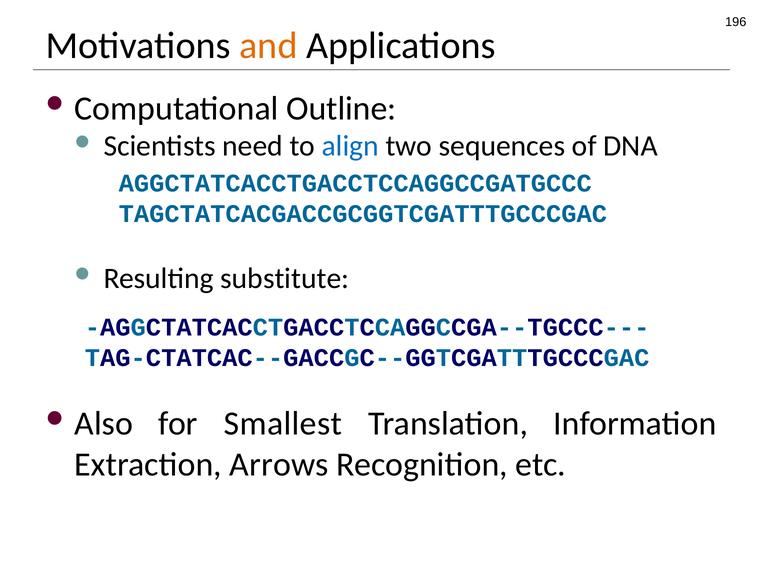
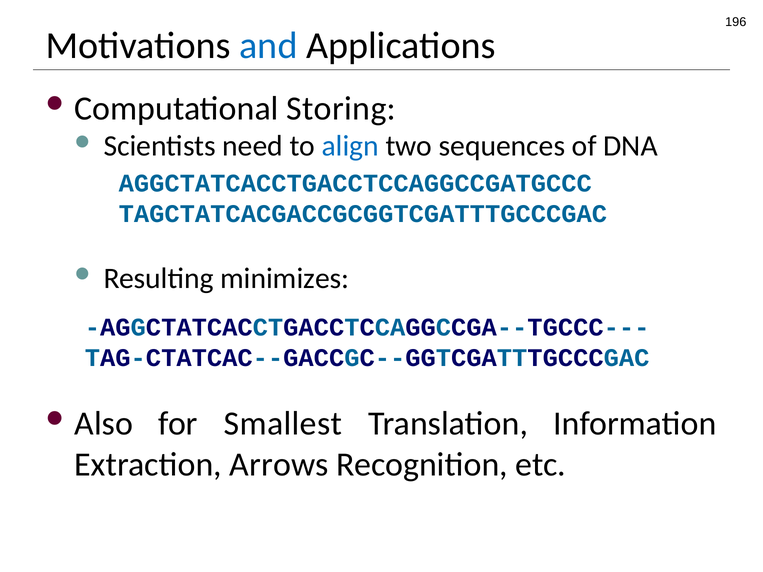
and colour: orange -> blue
Outline: Outline -> Storing
substitute: substitute -> minimizes
